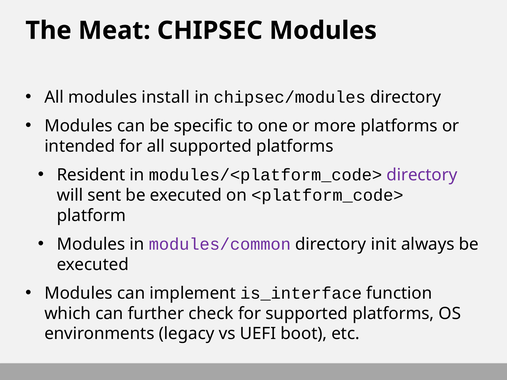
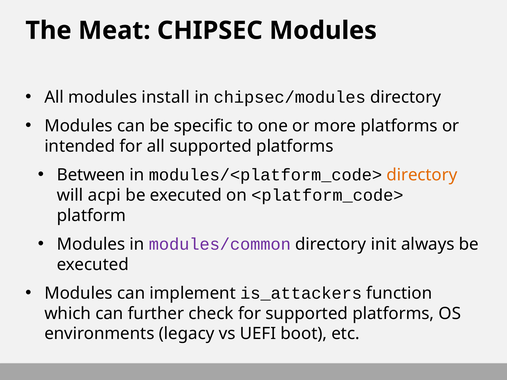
Resident: Resident -> Between
directory at (422, 175) colour: purple -> orange
sent: sent -> acpi
is_interface: is_interface -> is_attackers
